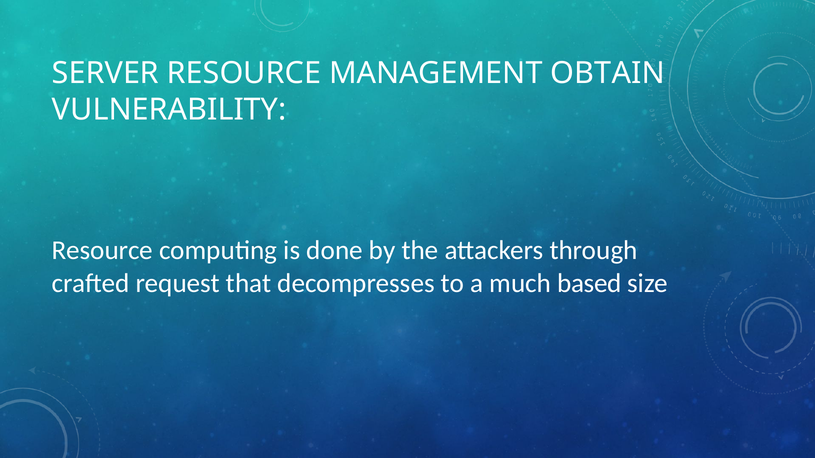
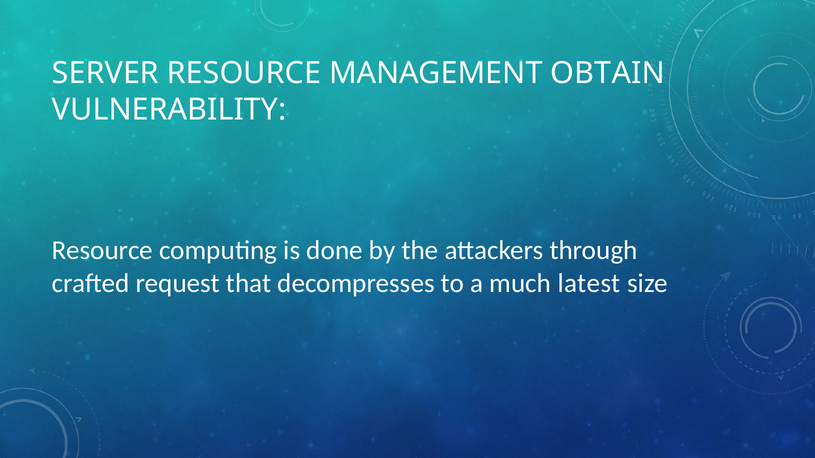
based: based -> latest
